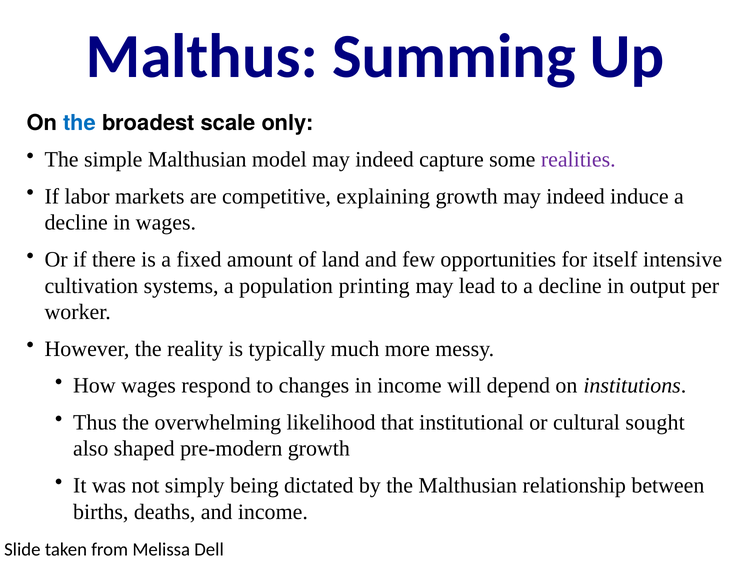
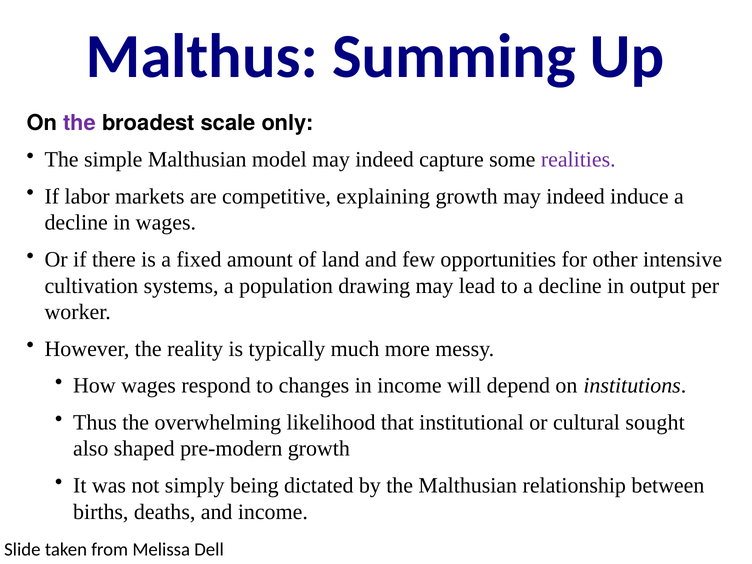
the at (80, 123) colour: blue -> purple
itself: itself -> other
printing: printing -> drawing
